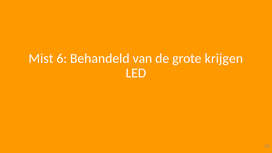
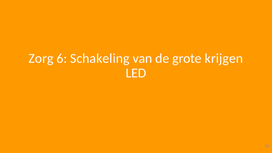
Mist: Mist -> Zorg
Behandeld: Behandeld -> Schakeling
